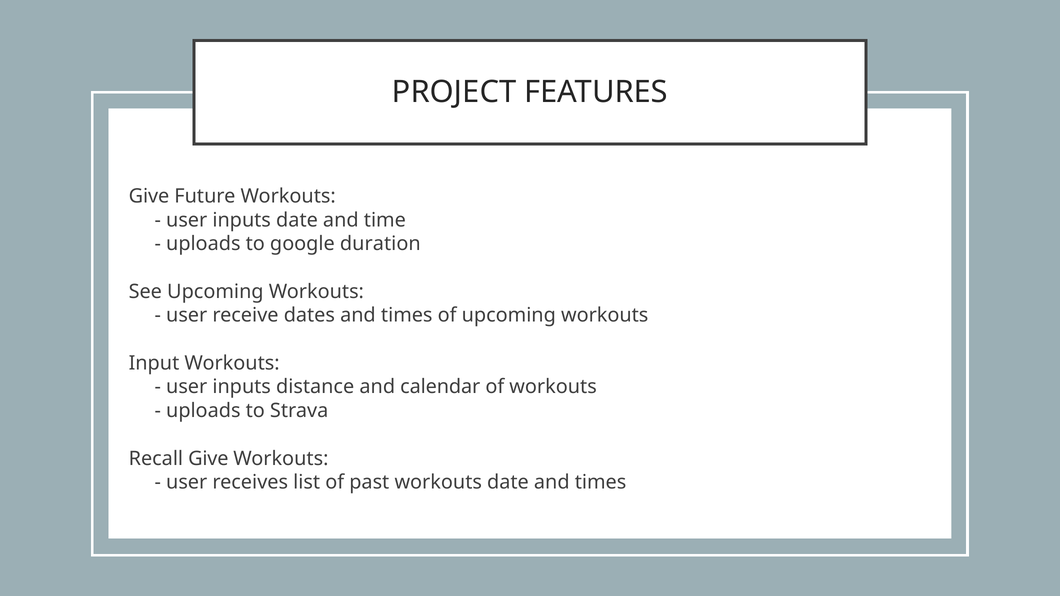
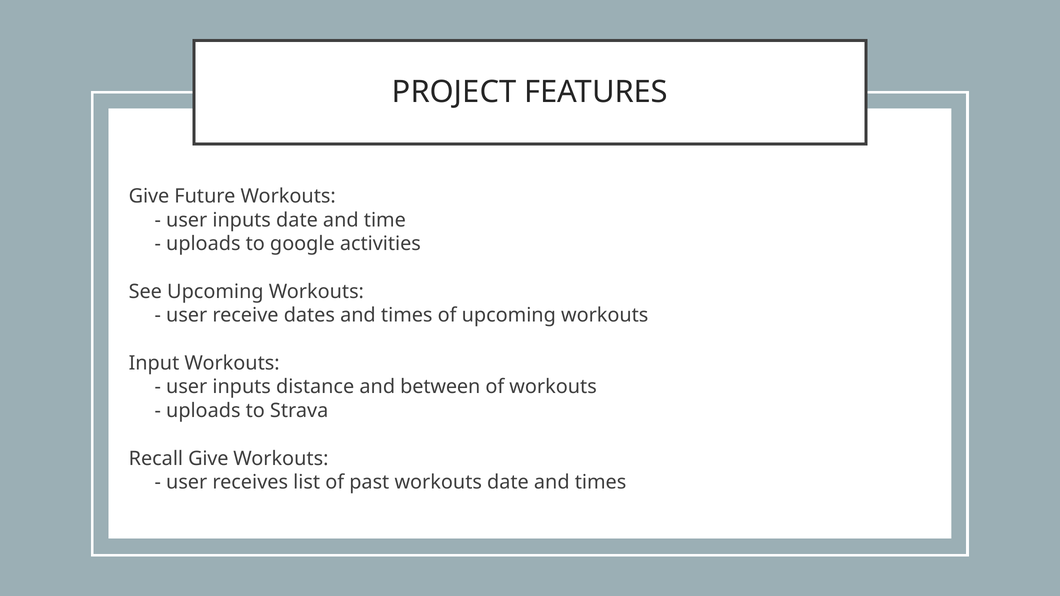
duration: duration -> activities
calendar: calendar -> between
